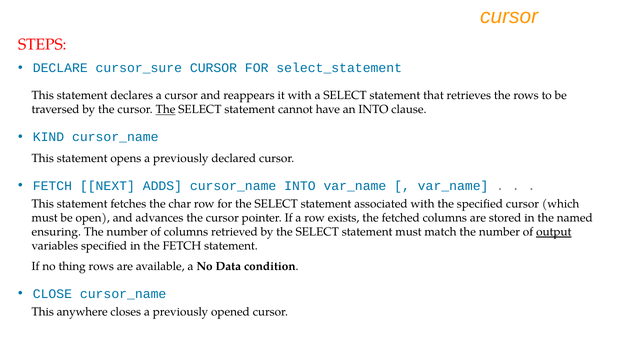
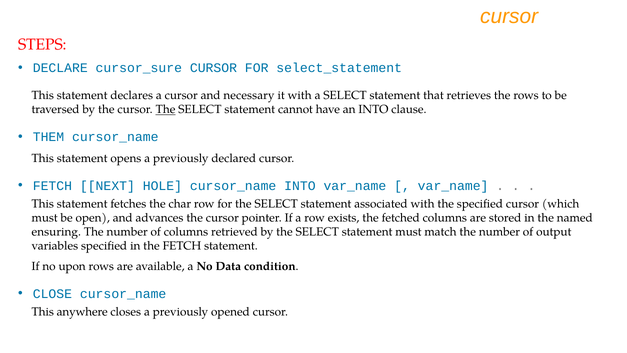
reappears: reappears -> necessary
KIND: KIND -> THEM
ADDS: ADDS -> HOLE
output underline: present -> none
thing: thing -> upon
